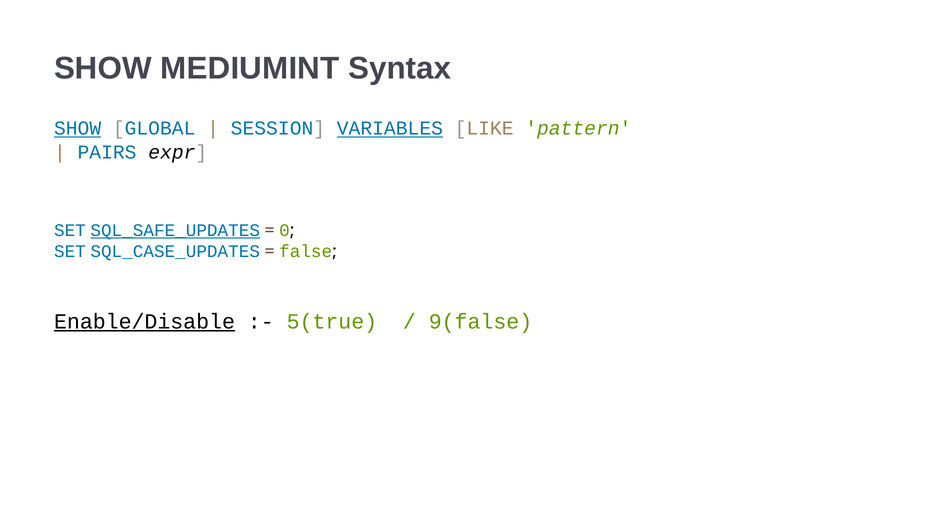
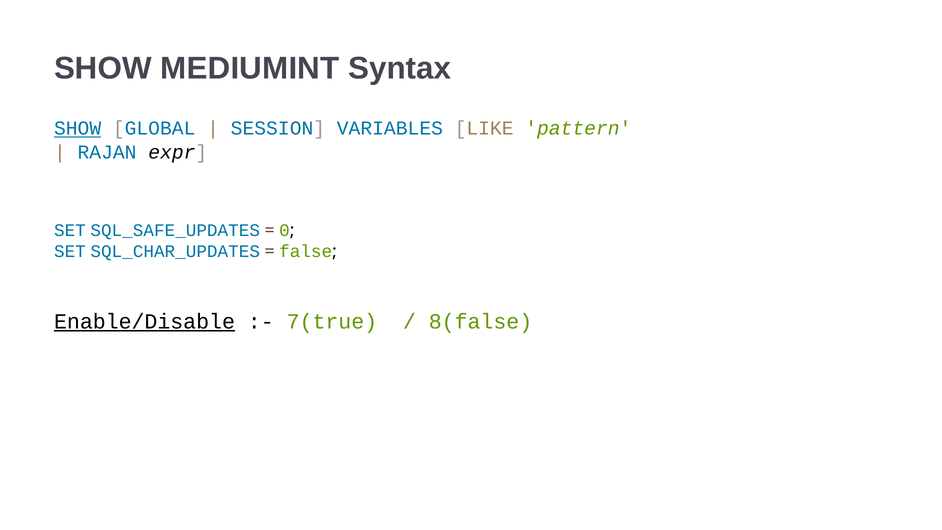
VARIABLES underline: present -> none
PAIRS: PAIRS -> RAJAN
SQL_SAFE_UPDATES underline: present -> none
SQL_CASE_UPDATES: SQL_CASE_UPDATES -> SQL_CHAR_UPDATES
5(true: 5(true -> 7(true
9(false: 9(false -> 8(false
